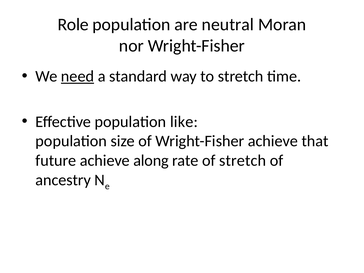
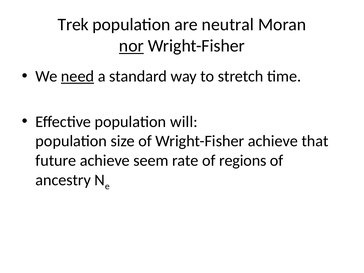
Role: Role -> Trek
nor underline: none -> present
like: like -> will
along: along -> seem
of stretch: stretch -> regions
